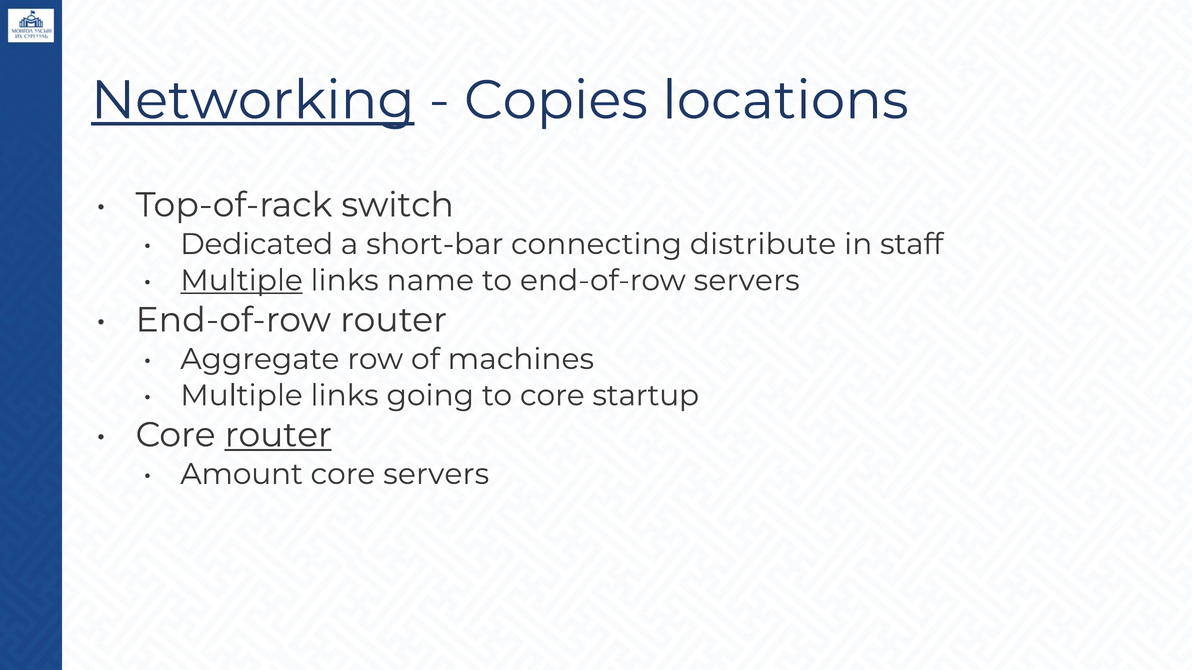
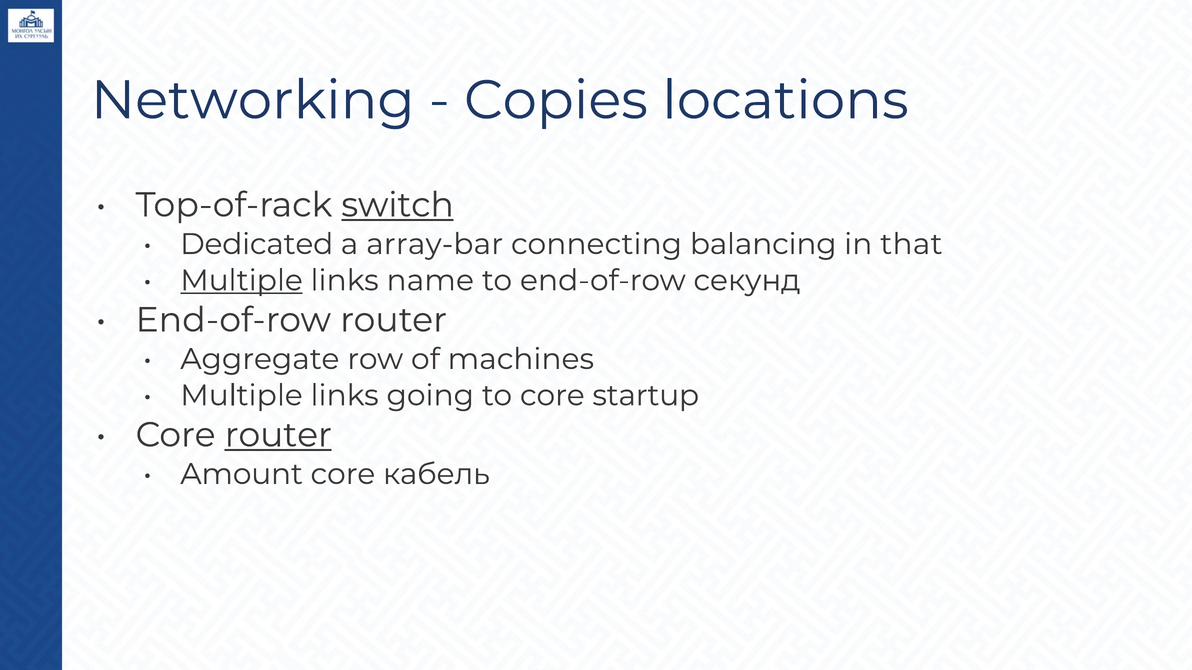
Networking underline: present -> none
switch underline: none -> present
short-bar: short-bar -> array-bar
distribute: distribute -> balancing
staff: staff -> that
end-of-row servers: servers -> секунд
core servers: servers -> кабель
